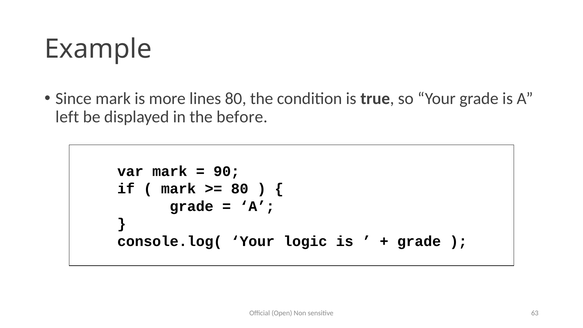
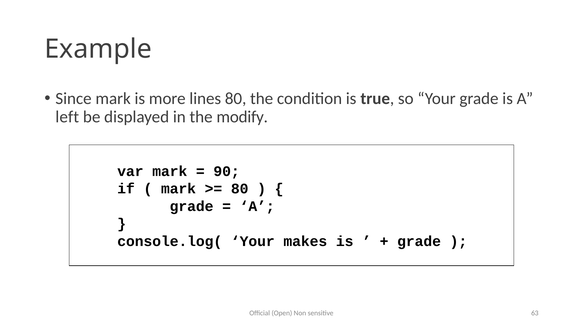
before: before -> modify
logic: logic -> makes
